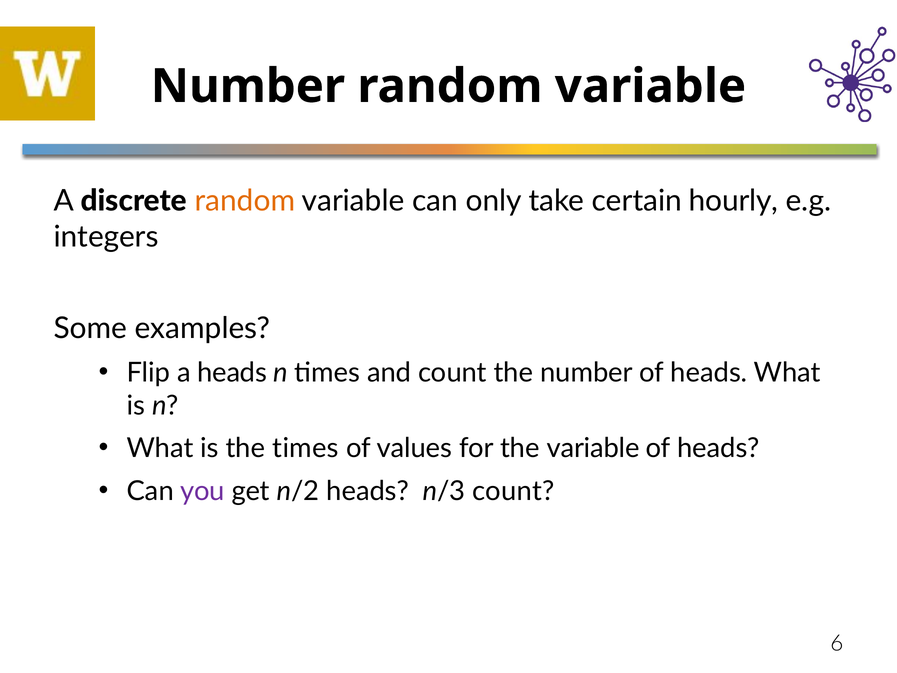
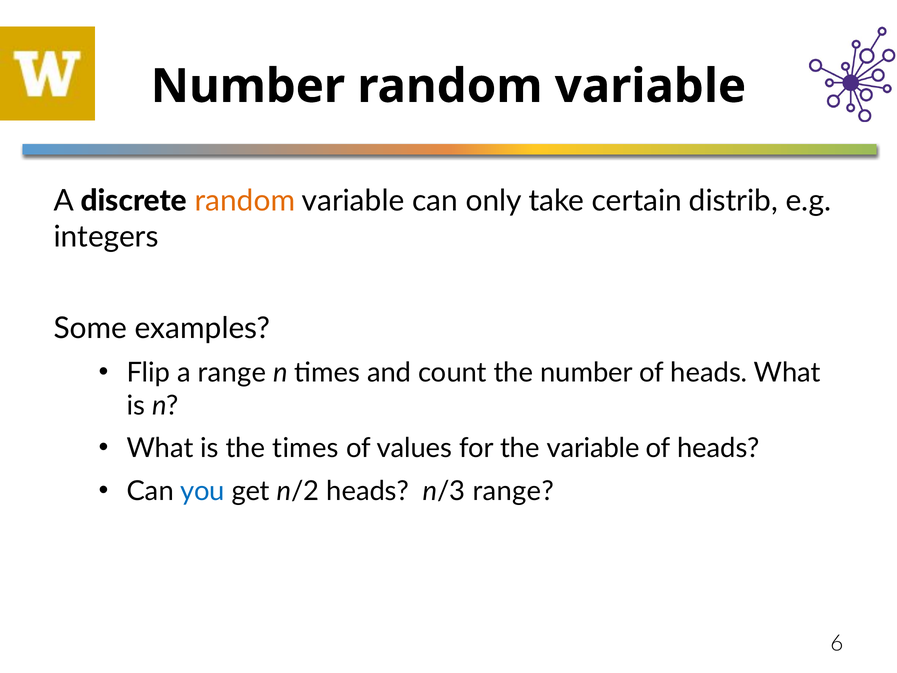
hourly: hourly -> distrib
a heads: heads -> range
you colour: purple -> blue
n/3 count: count -> range
